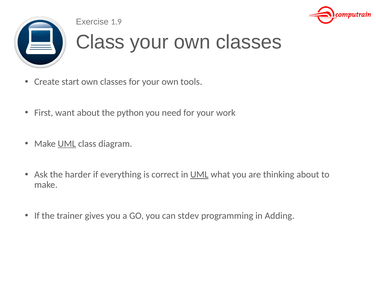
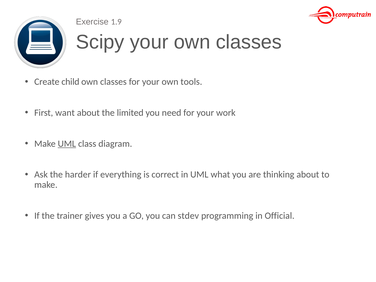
Class at (100, 42): Class -> Scipy
start: start -> child
python: python -> limited
UML at (199, 175) underline: present -> none
Adding: Adding -> Official
